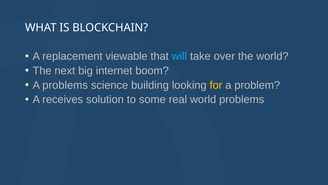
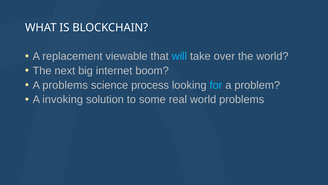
building: building -> process
for colour: yellow -> light blue
receives: receives -> invoking
